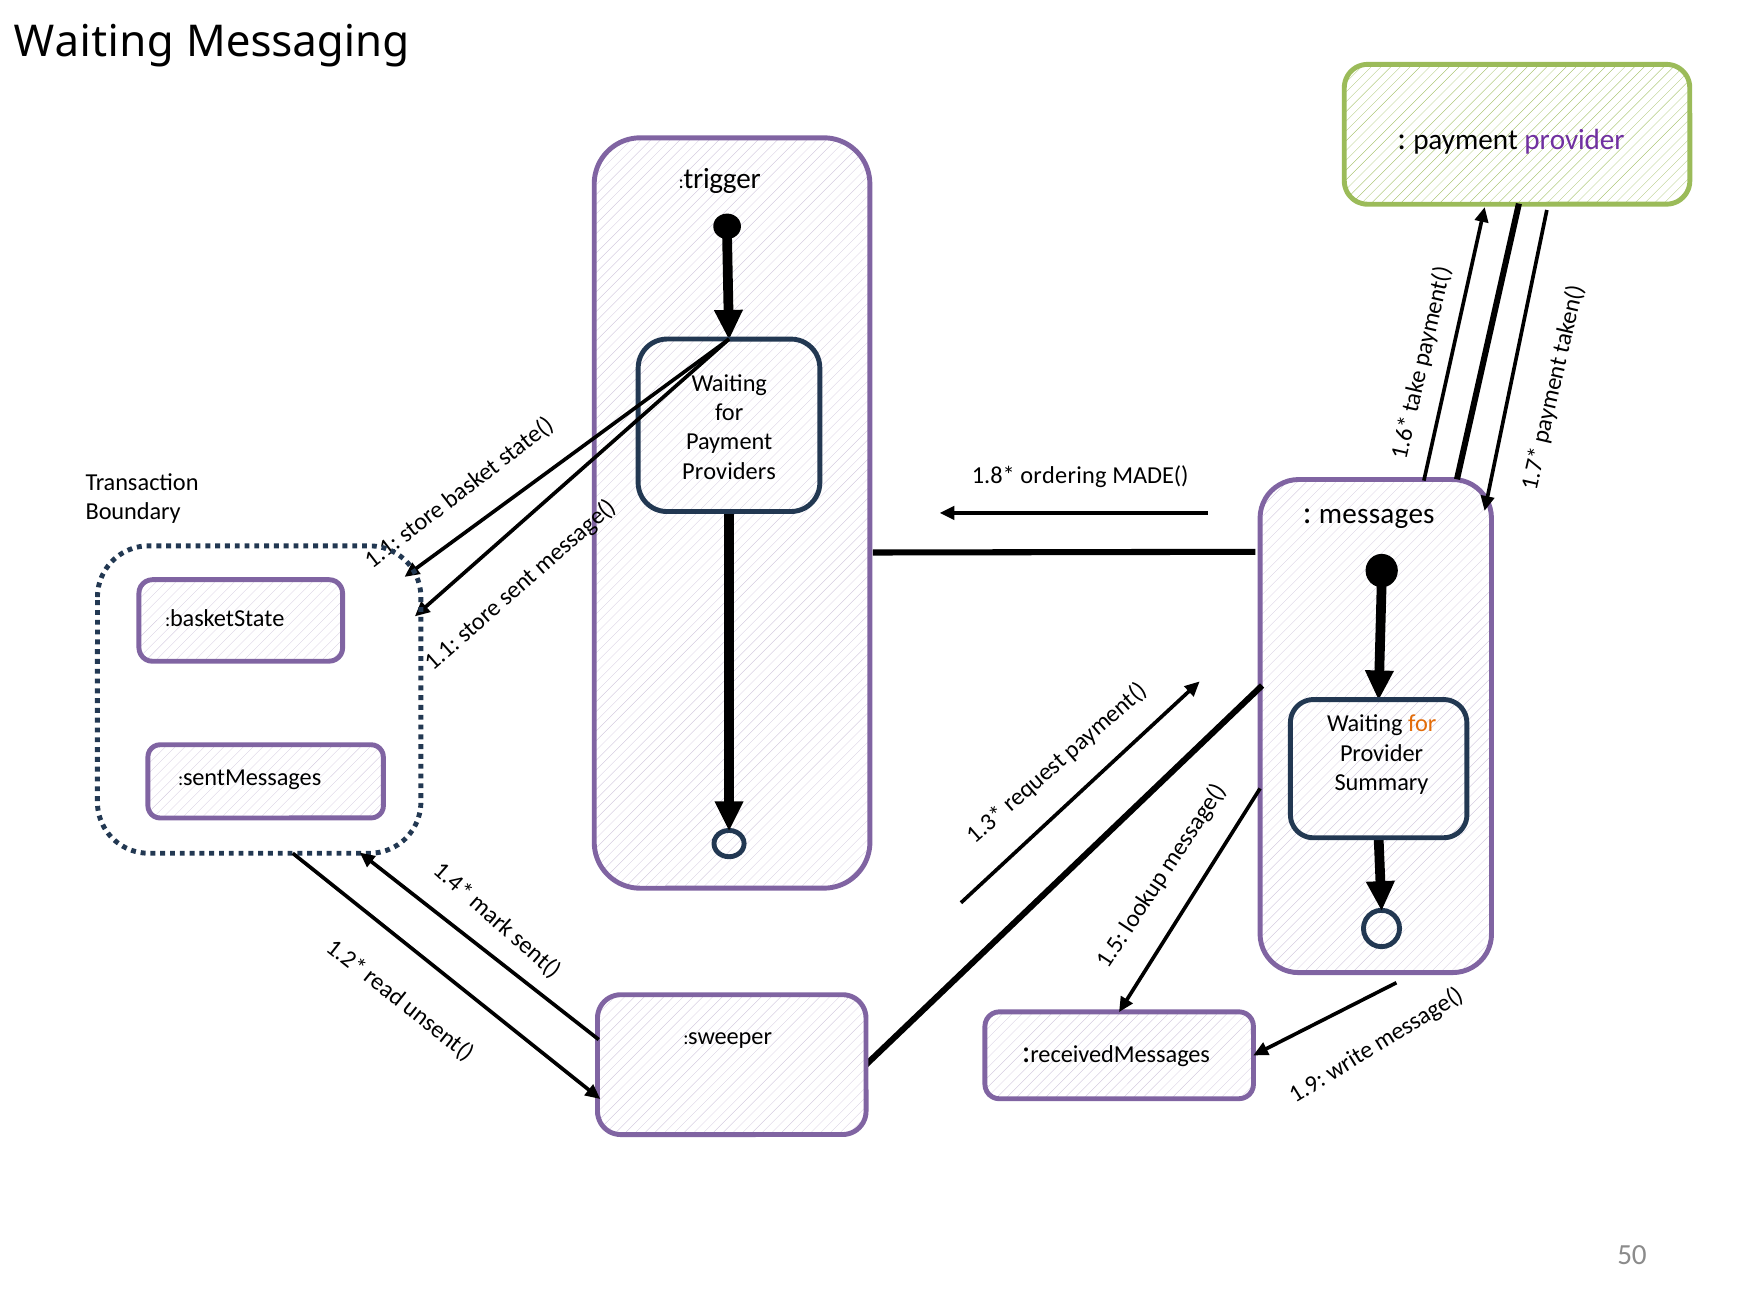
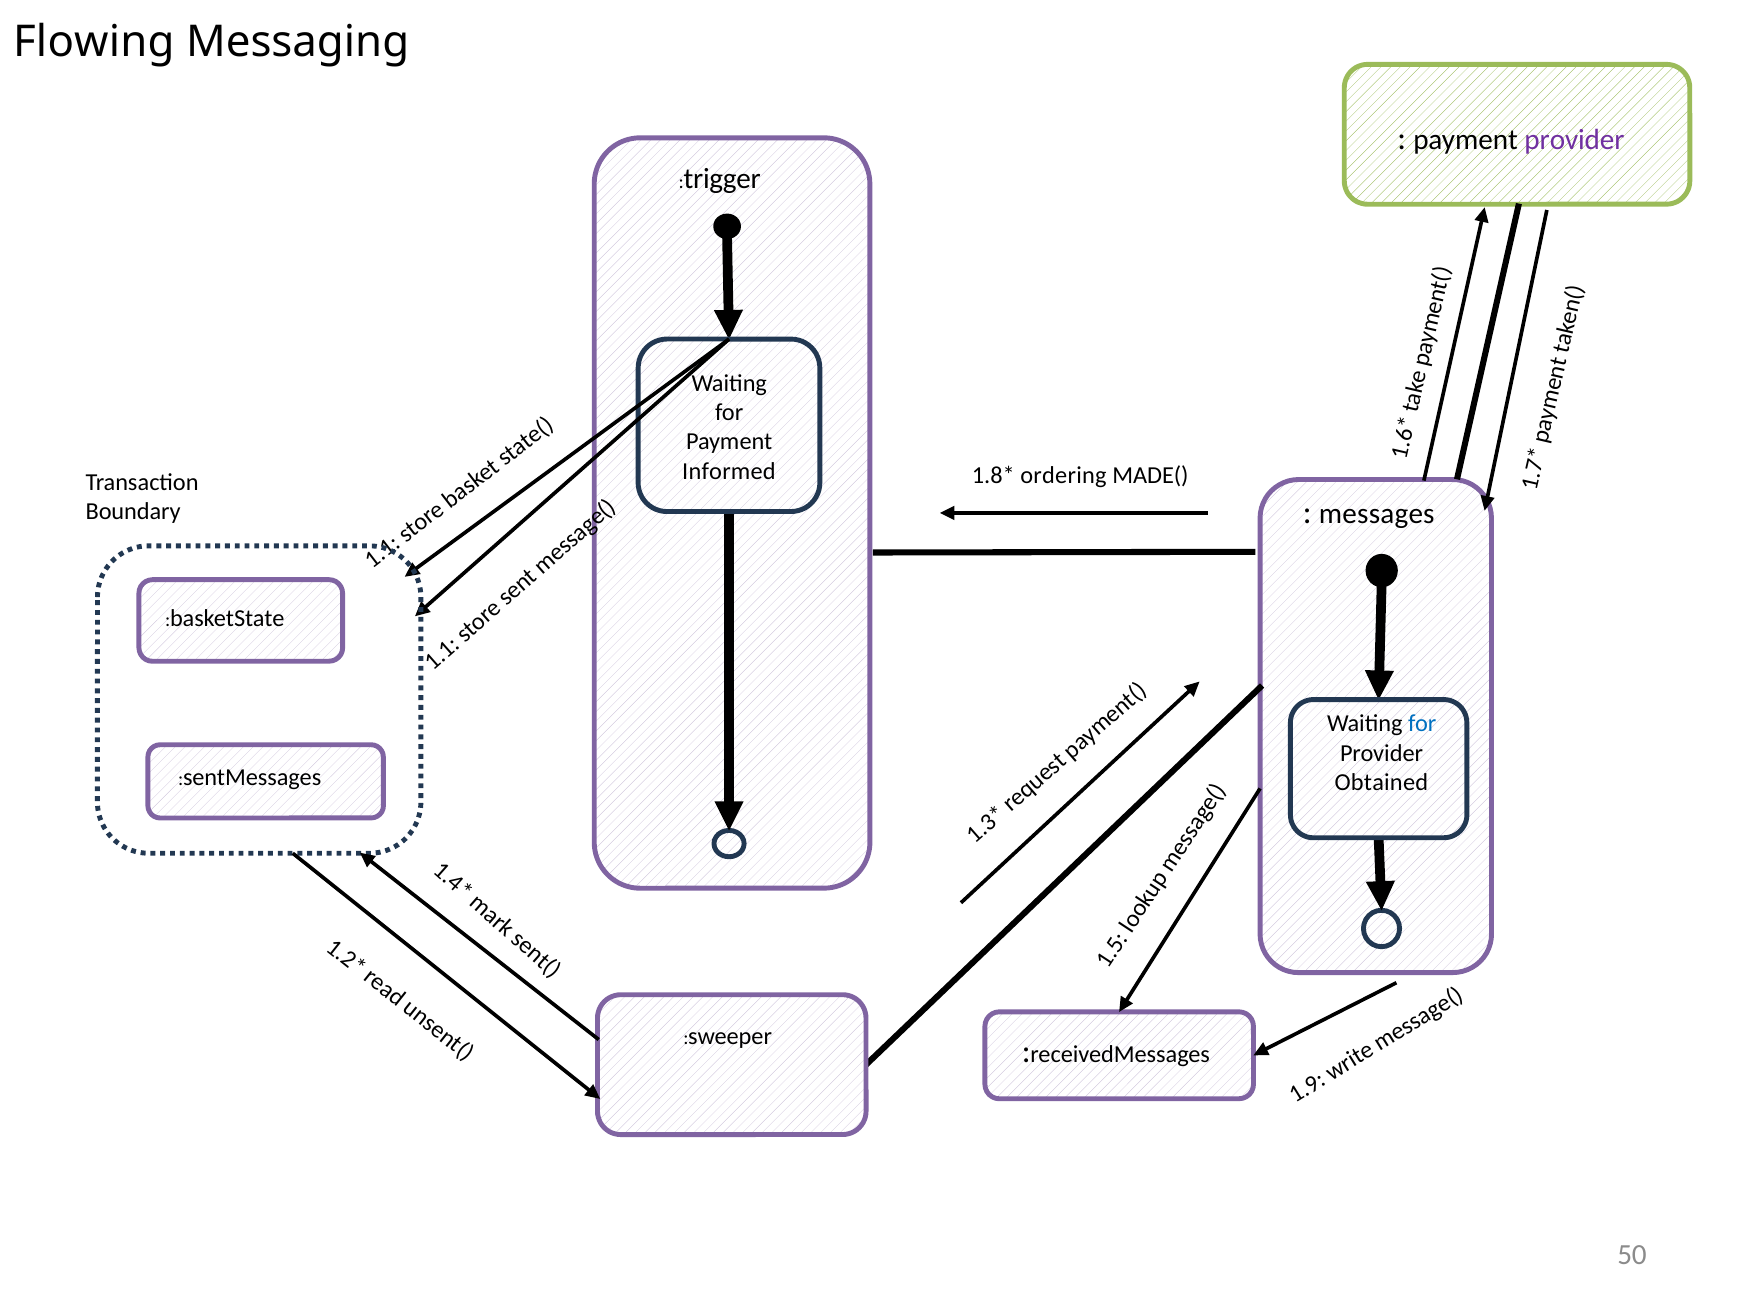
Waiting at (94, 42): Waiting -> Flowing
Providers: Providers -> Informed
for at (1422, 724) colour: orange -> blue
Summary: Summary -> Obtained
